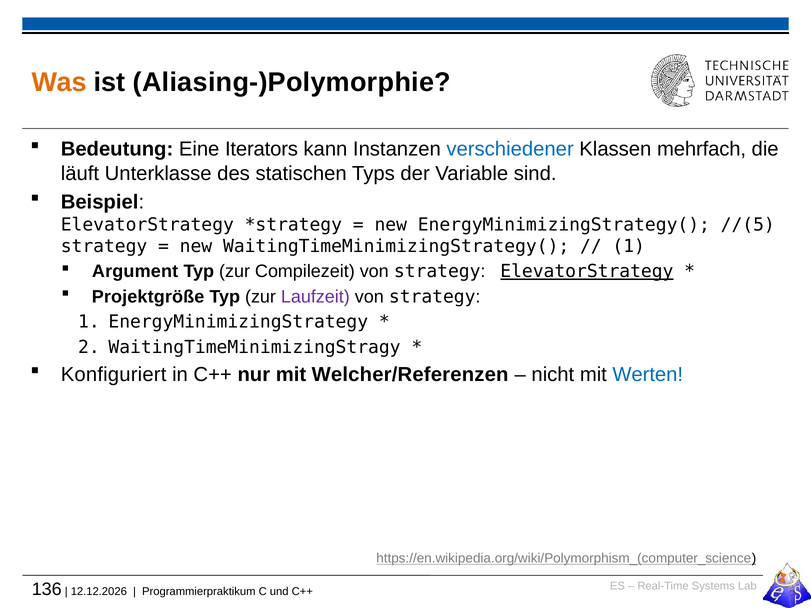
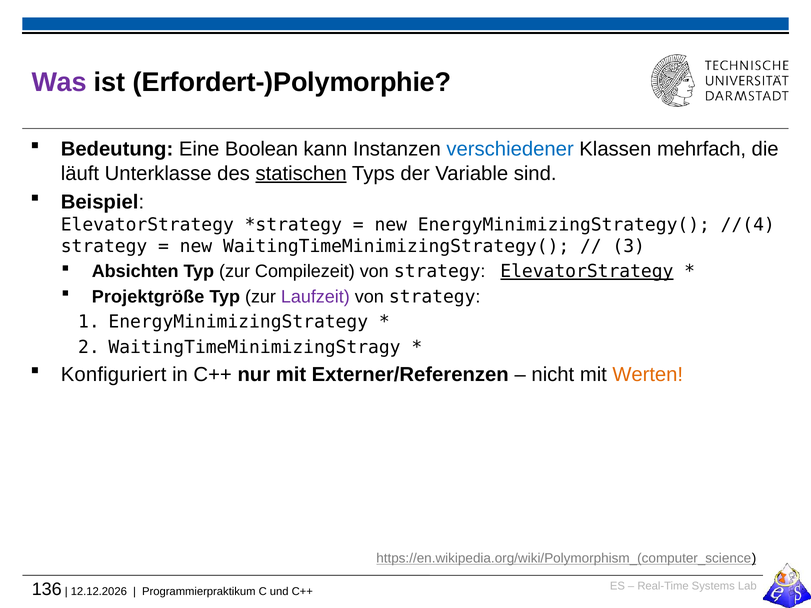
Was colour: orange -> purple
Aliasing-)Polymorphie: Aliasing-)Polymorphie -> Erfordert-)Polymorphie
Iterators: Iterators -> Boolean
statischen underline: none -> present
//(5: //(5 -> //(4
1 at (629, 246): 1 -> 3
Argument: Argument -> Absichten
Welcher/Referenzen: Welcher/Referenzen -> Externer/Referenzen
Werten colour: blue -> orange
